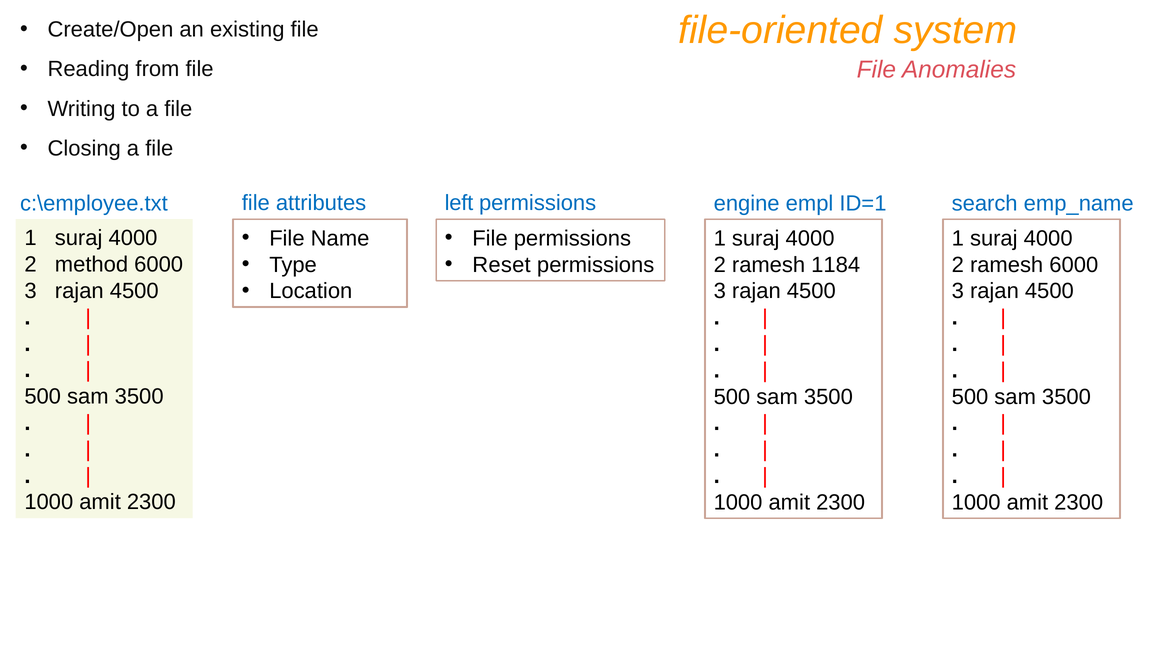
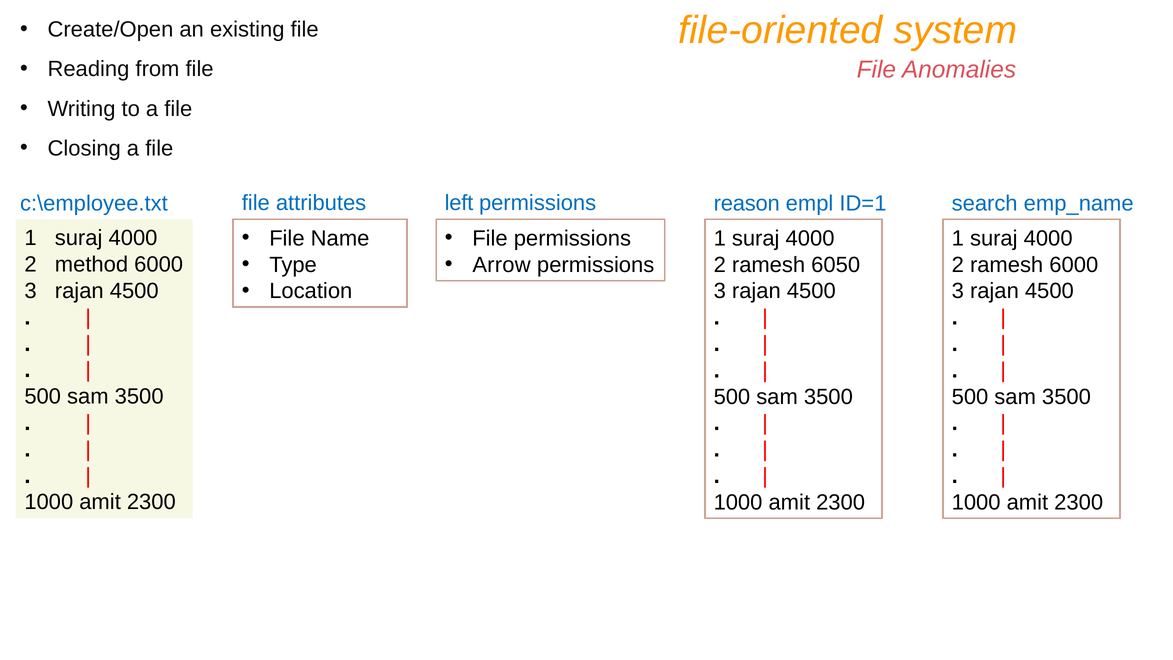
engine: engine -> reason
Reset: Reset -> Arrow
1184: 1184 -> 6050
